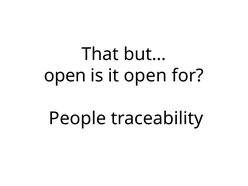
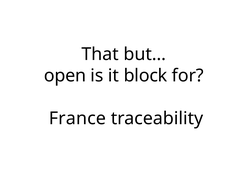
it open: open -> block
People: People -> France
